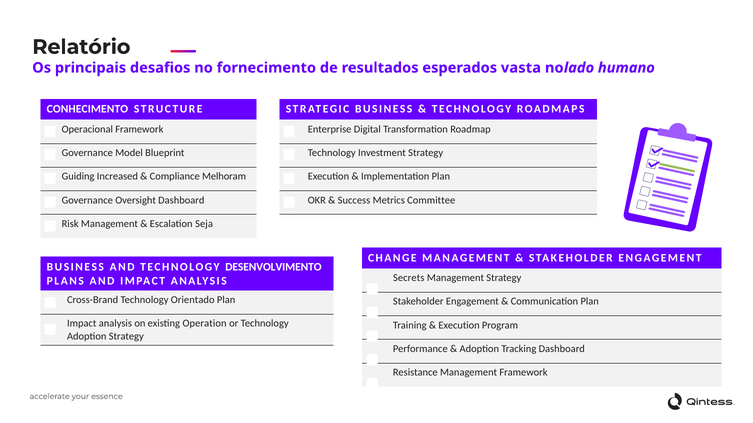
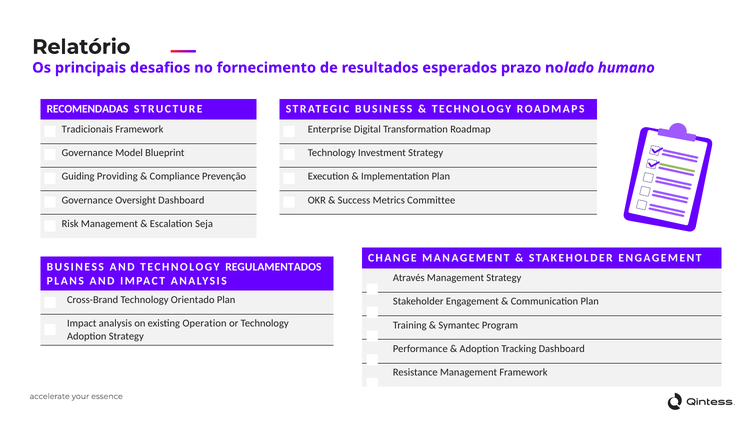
vasta: vasta -> prazo
CONHECIMENTO: CONHECIMENTO -> RECOMENDADAS
Operacional: Operacional -> Tradicionais
Increased: Increased -> Providing
Melhoram: Melhoram -> Prevenção
DESENVOLVIMENTO: DESENVOLVIMENTO -> REGULAMENTADOS
Secrets: Secrets -> Através
Execution at (459, 326): Execution -> Symantec
